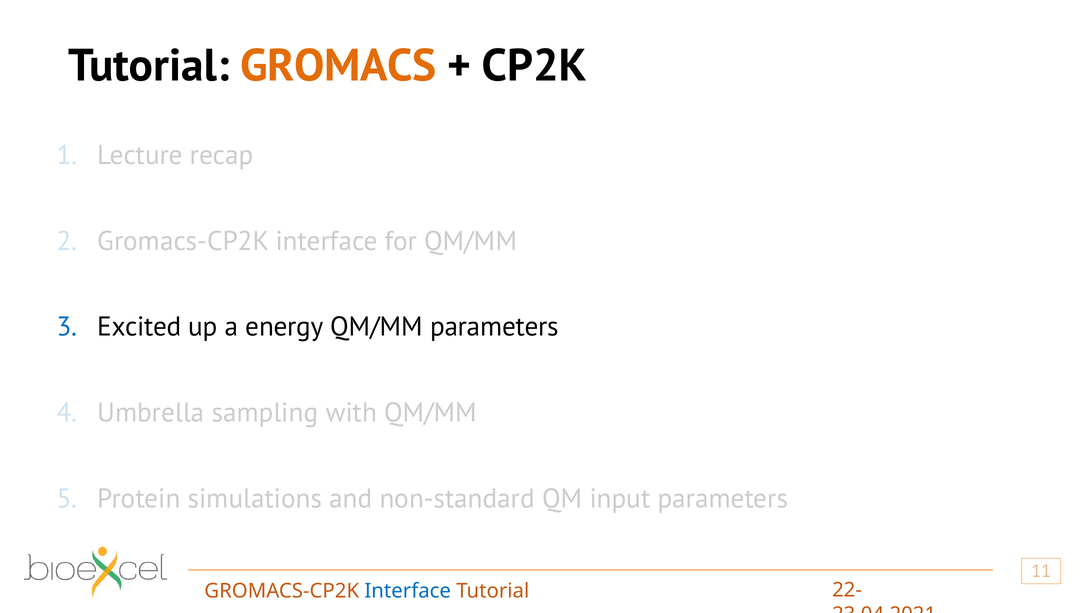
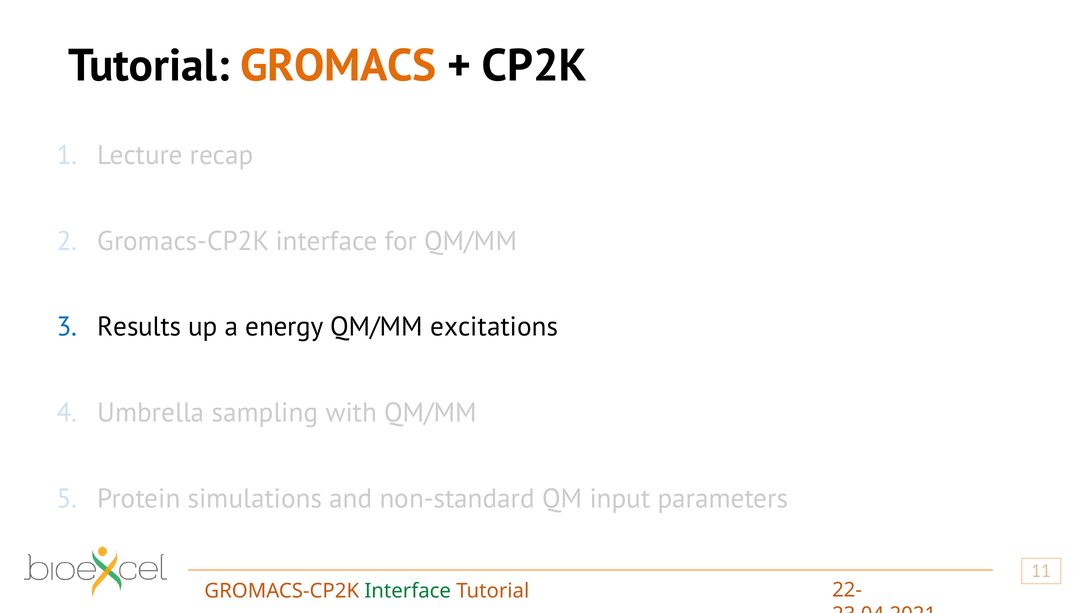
Excited: Excited -> Results
QM/MM parameters: parameters -> excitations
Interface at (408, 591) colour: blue -> green
